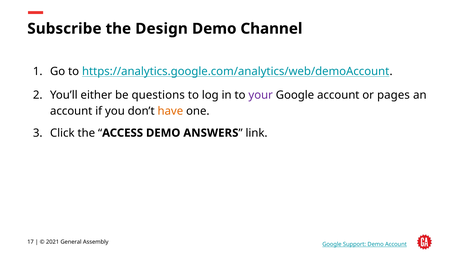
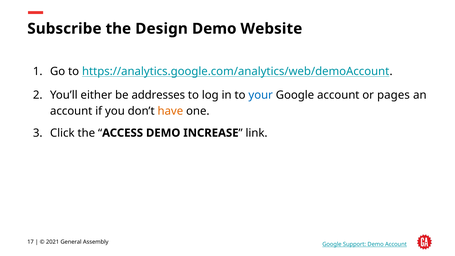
Channel: Channel -> Website
questions: questions -> addresses
your colour: purple -> blue
ANSWERS: ANSWERS -> INCREASE
